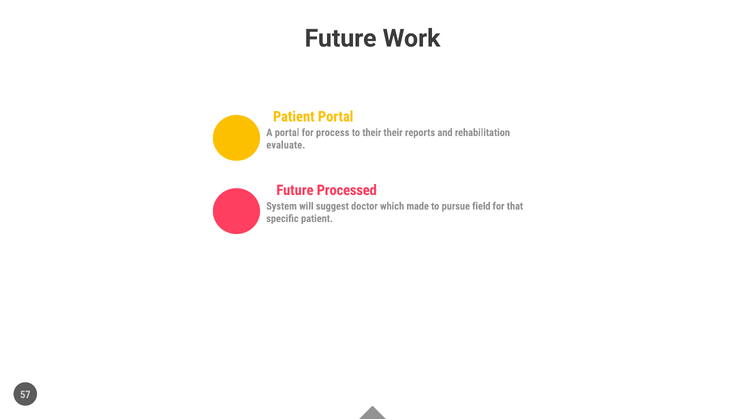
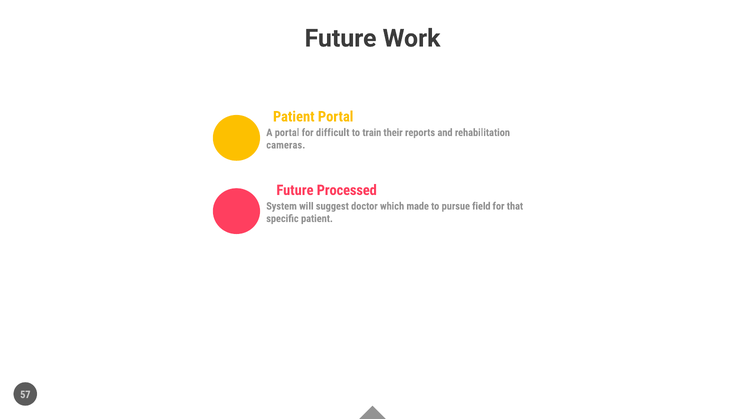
process: process -> difficult
to their: their -> train
evaluate: evaluate -> cameras
